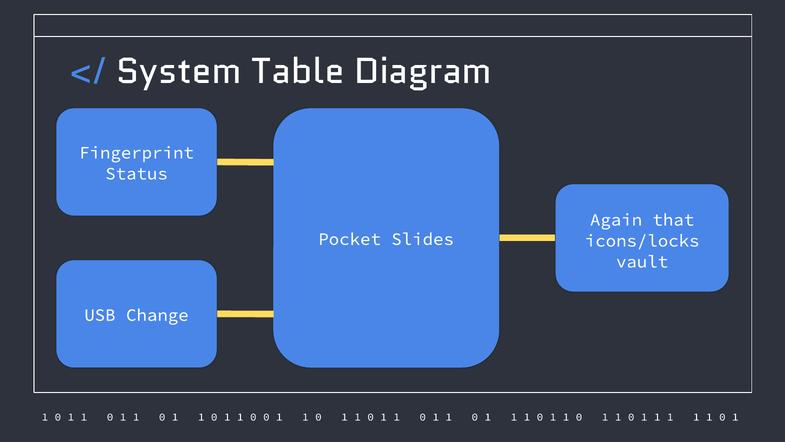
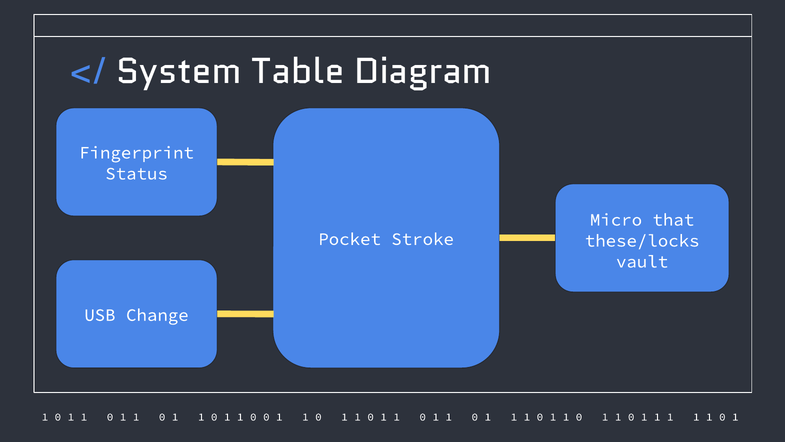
Again: Again -> Micro
Slides: Slides -> Stroke
icons/locks: icons/locks -> these/locks
